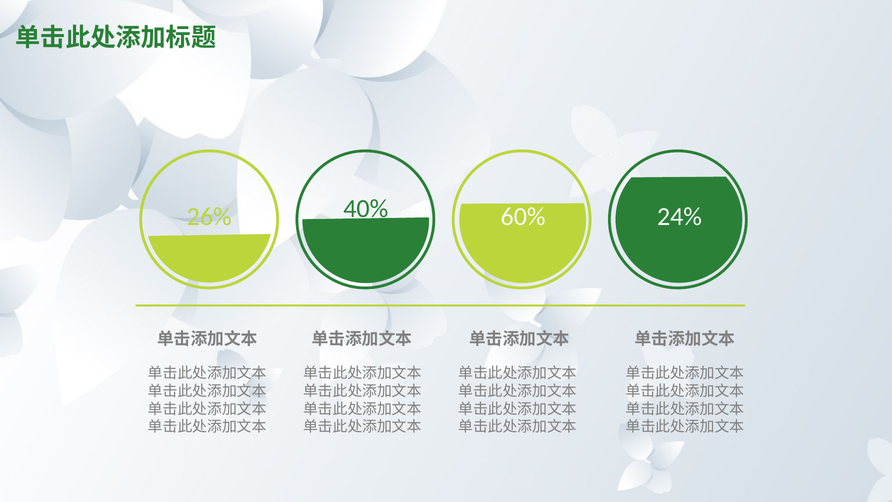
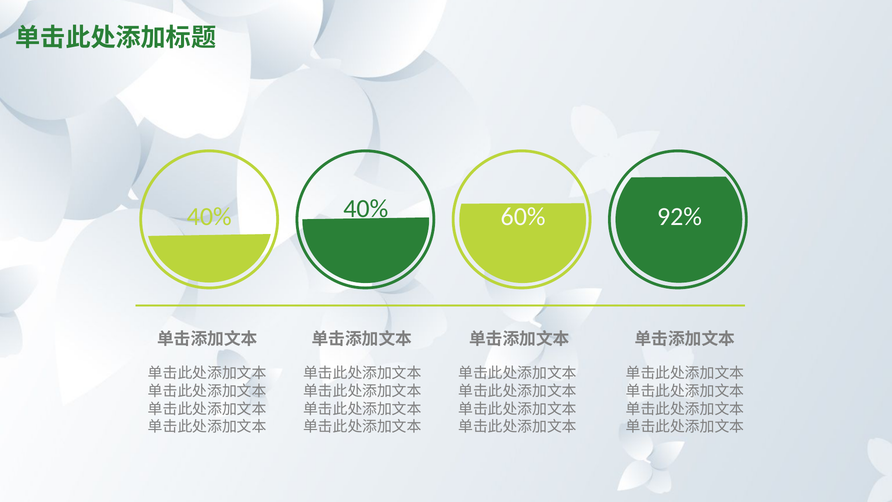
26% at (209, 217): 26% -> 40%
24%: 24% -> 92%
